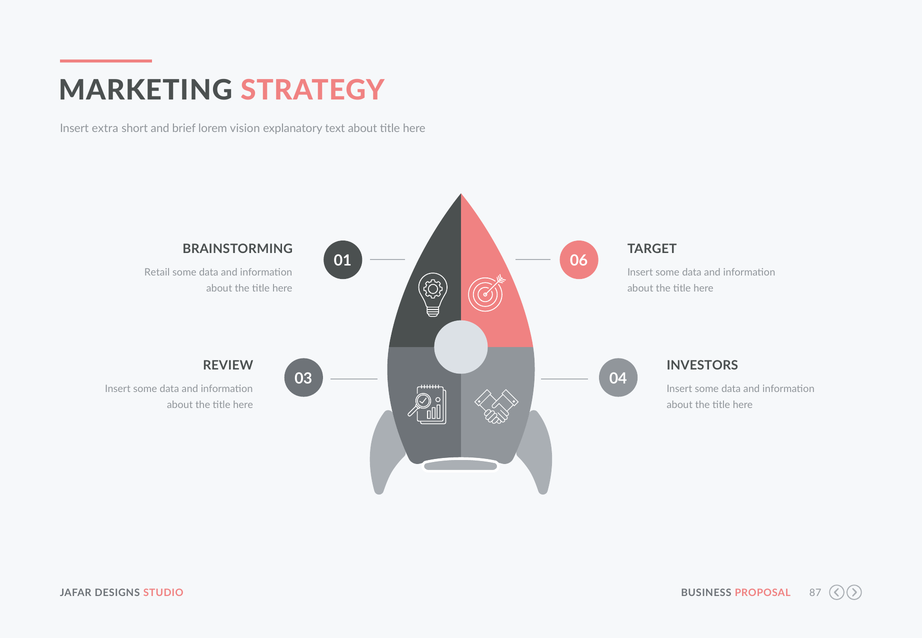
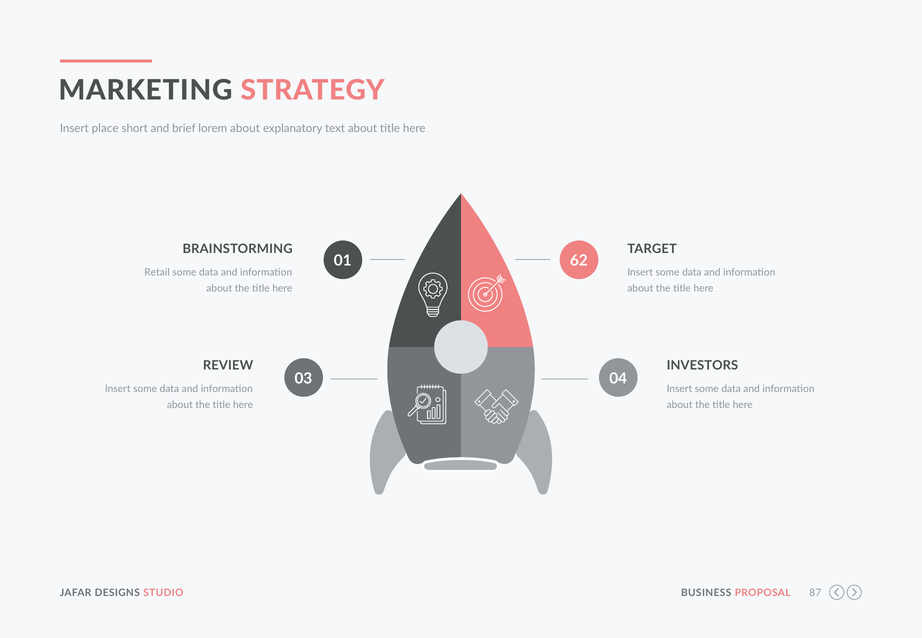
extra: extra -> place
lorem vision: vision -> about
06: 06 -> 62
